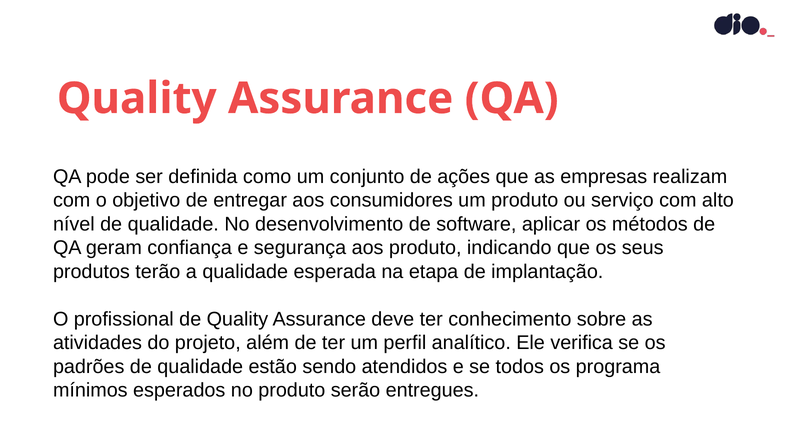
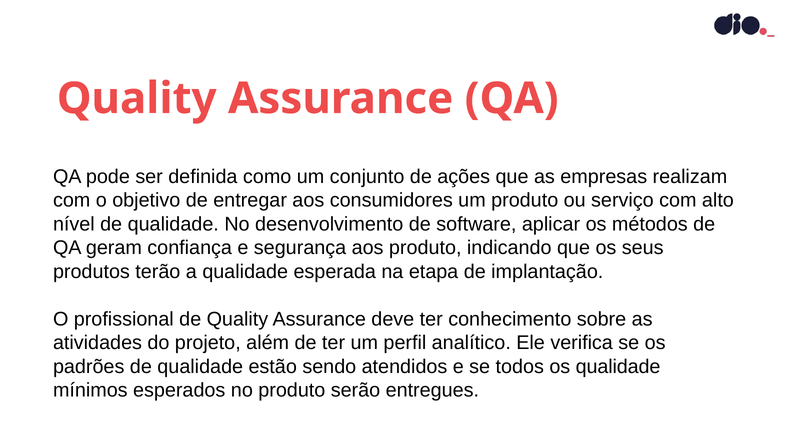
os programa: programa -> qualidade
